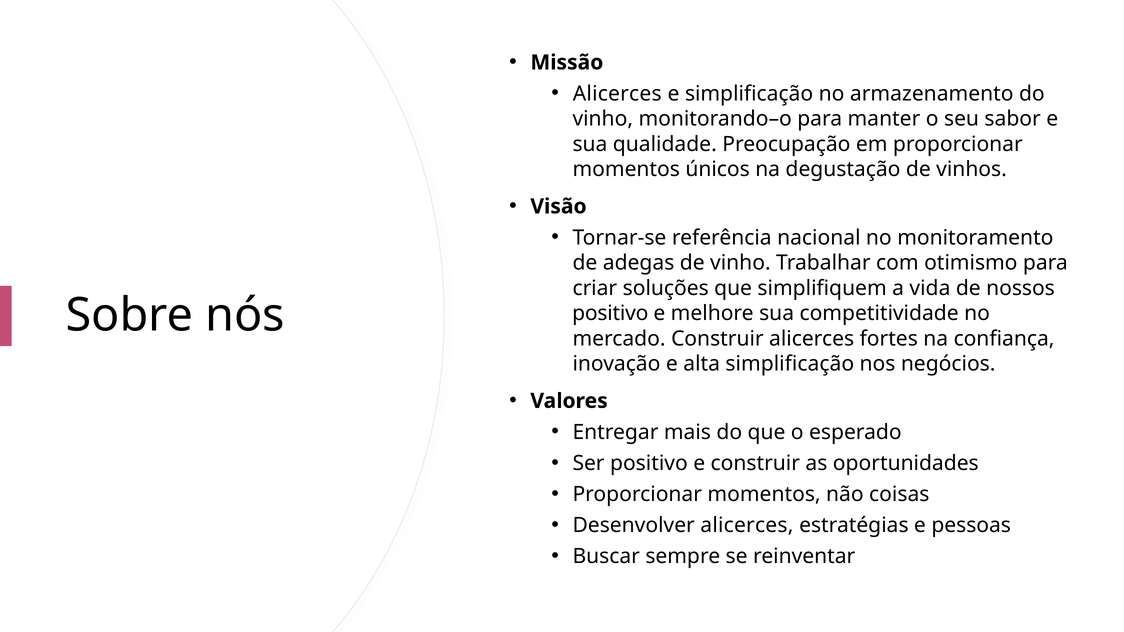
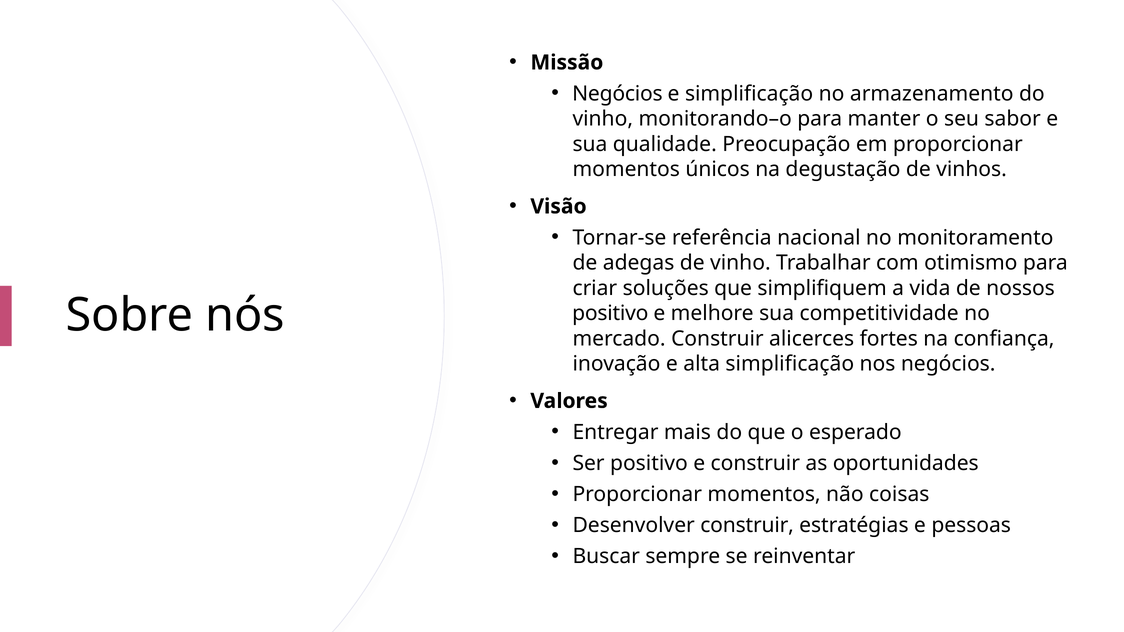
Alicerces at (617, 94): Alicerces -> Negócios
Desenvolver alicerces: alicerces -> construir
